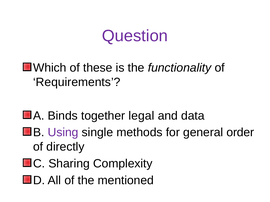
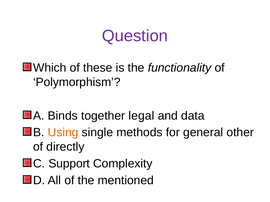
Requirements: Requirements -> Polymorphism
Using colour: purple -> orange
order: order -> other
Sharing: Sharing -> Support
